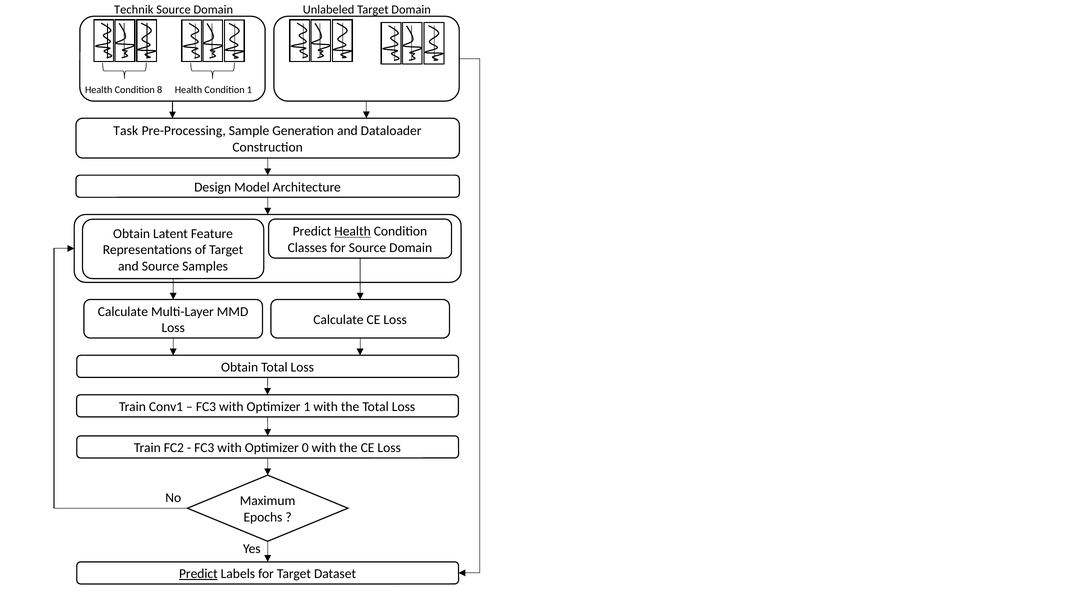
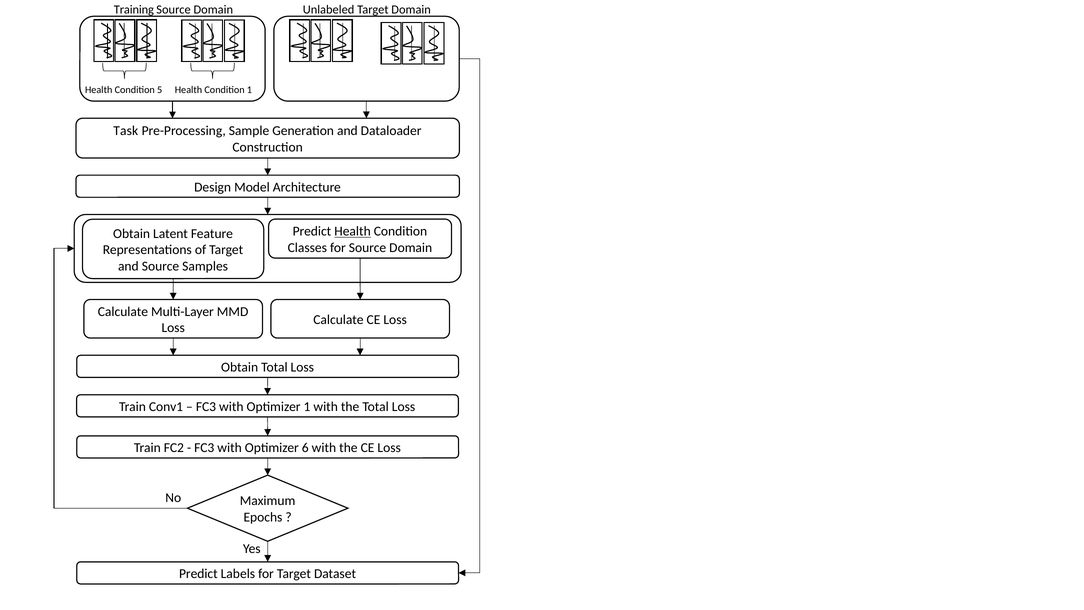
Technik: Technik -> Training
8: 8 -> 5
0: 0 -> 6
Predict at (198, 574) underline: present -> none
